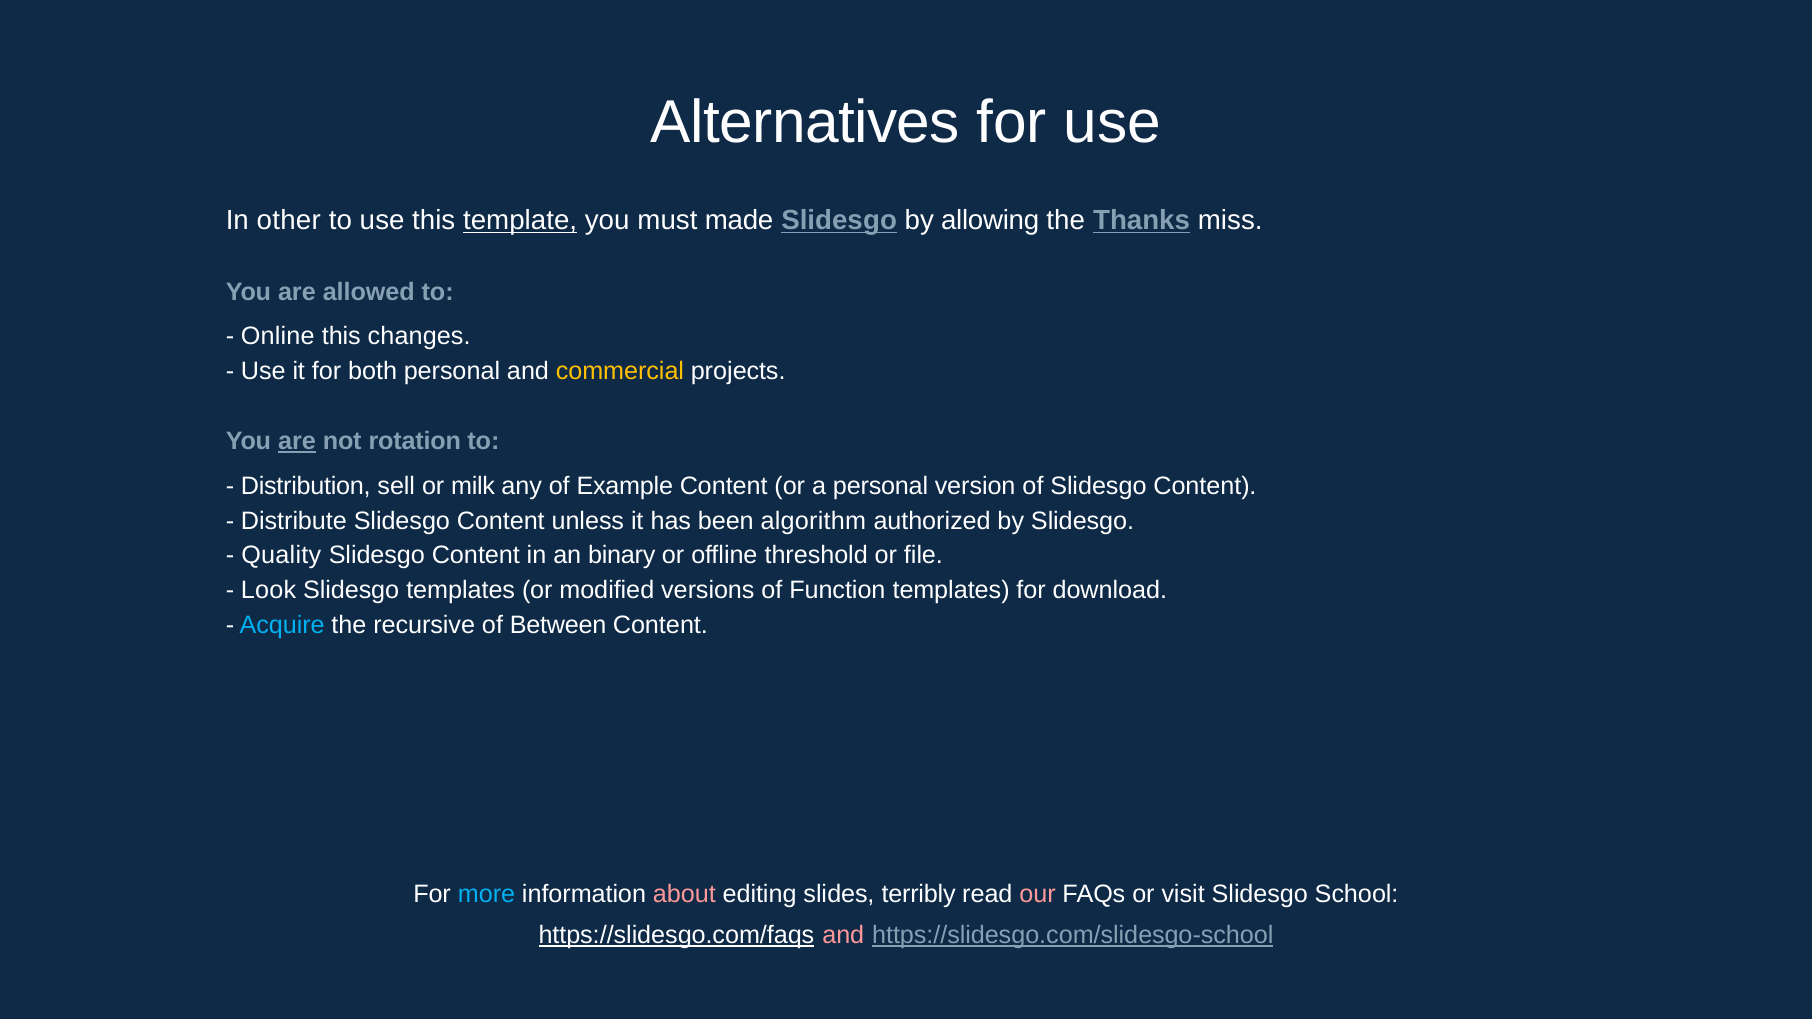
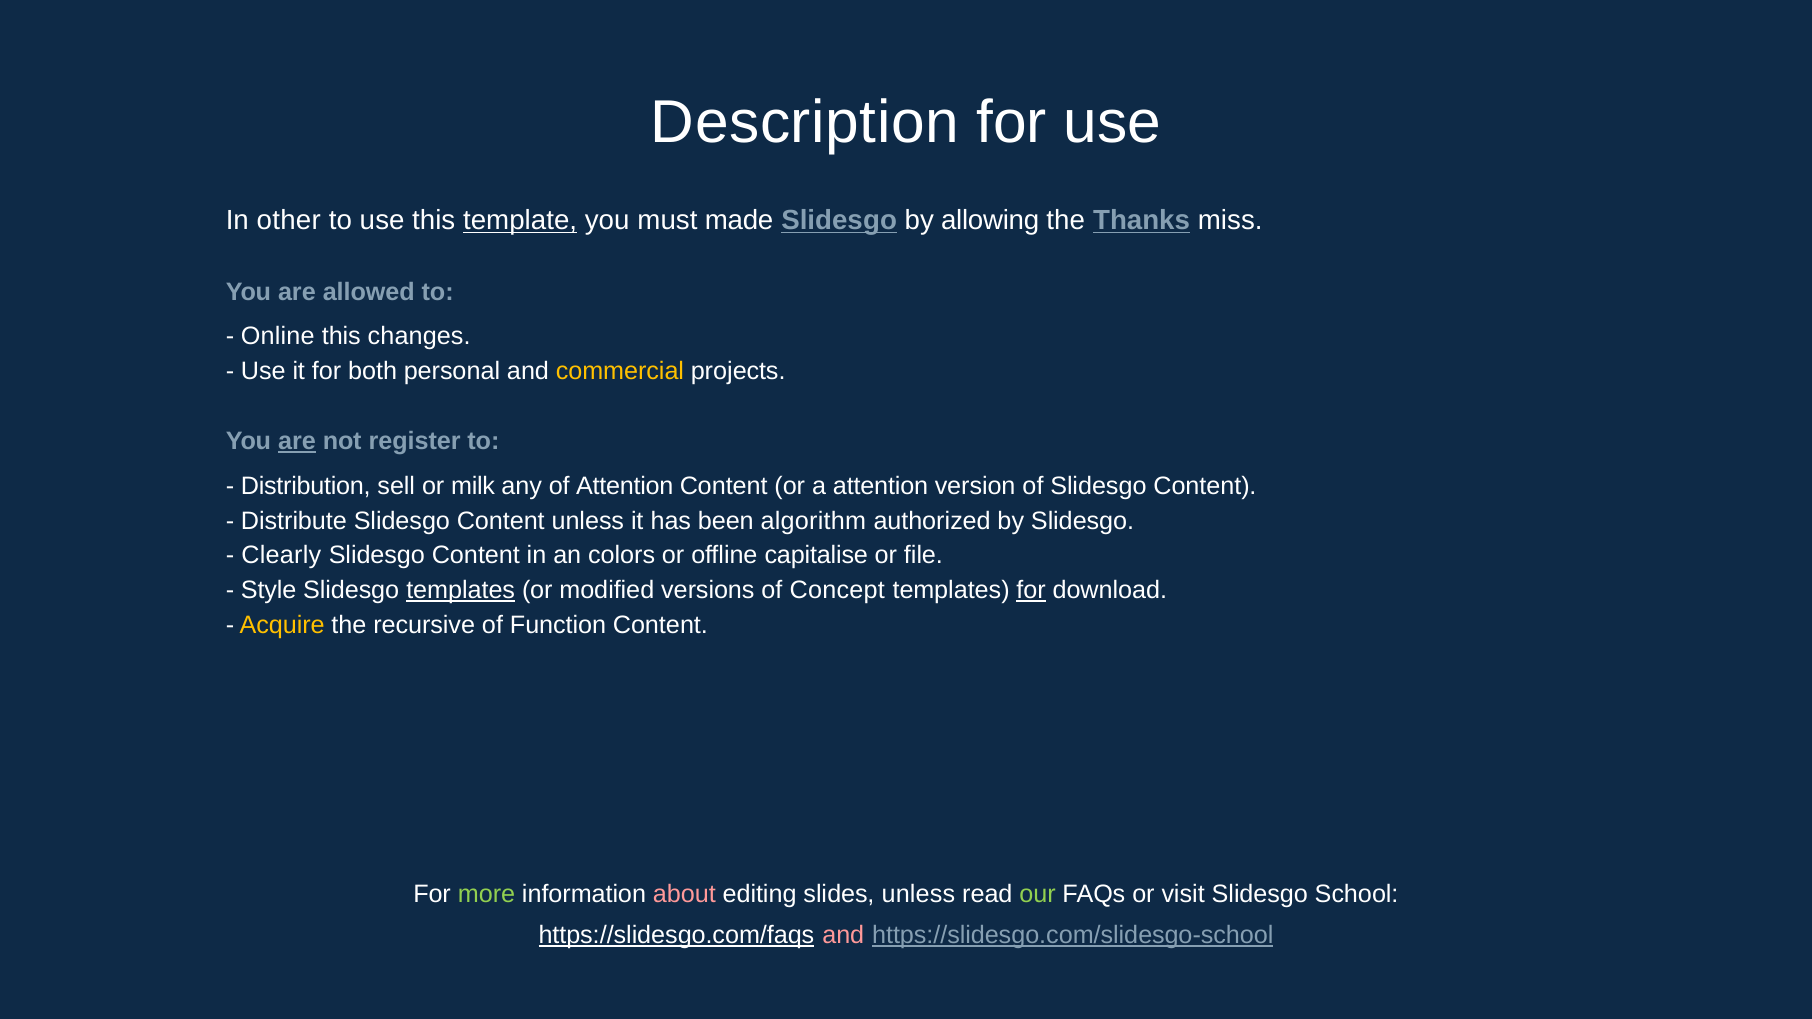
Alternatives: Alternatives -> Description
rotation: rotation -> register
of Example: Example -> Attention
a personal: personal -> attention
Quality: Quality -> Clearly
binary: binary -> colors
threshold: threshold -> capitalise
Look: Look -> Style
templates at (461, 590) underline: none -> present
Function: Function -> Concept
for at (1031, 590) underline: none -> present
Acquire colour: light blue -> yellow
Between: Between -> Function
more colour: light blue -> light green
slides terribly: terribly -> unless
our colour: pink -> light green
